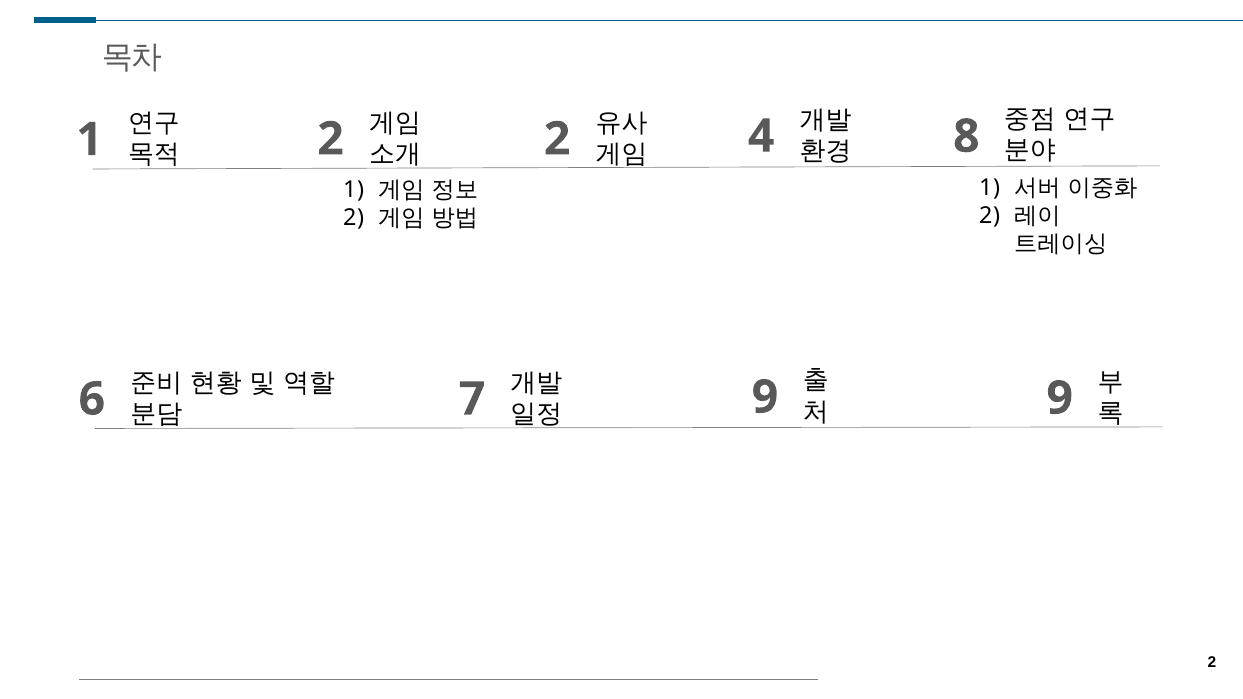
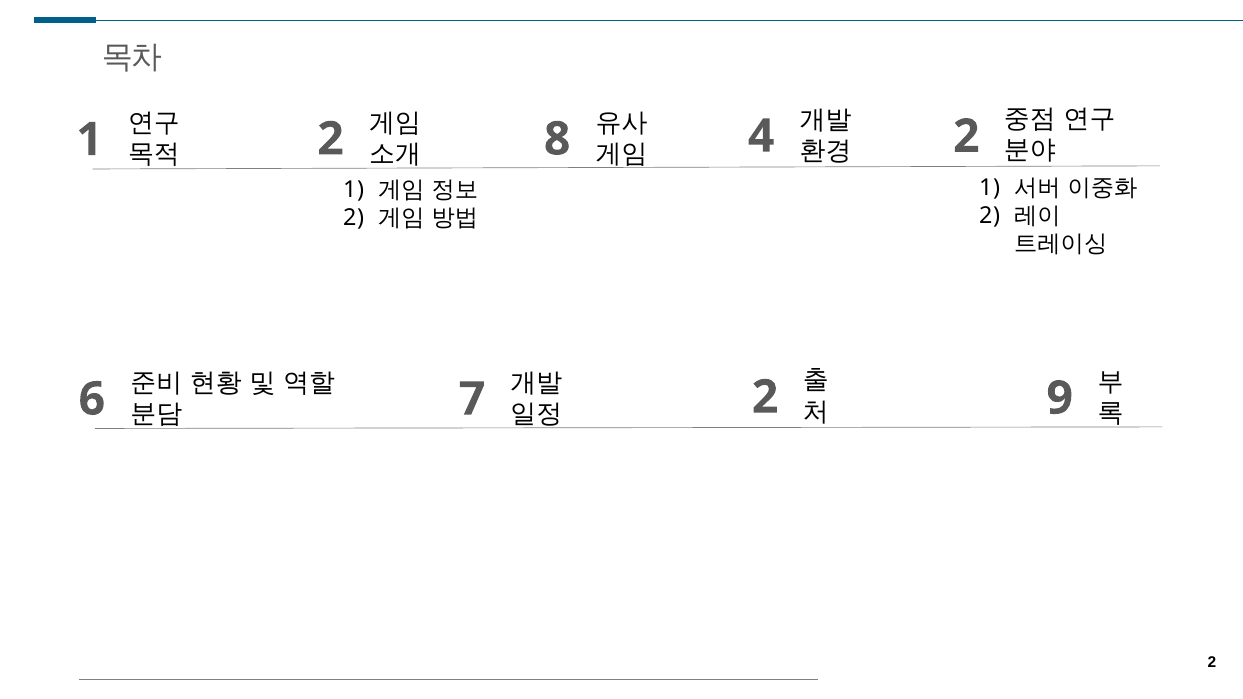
8 at (966, 136): 8 -> 2
2 at (557, 139): 2 -> 8
9 at (765, 397): 9 -> 2
